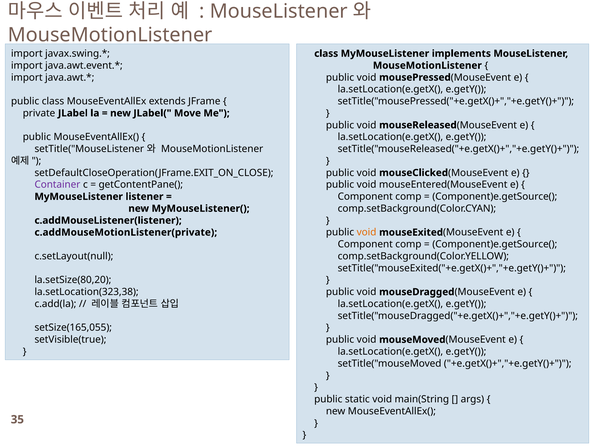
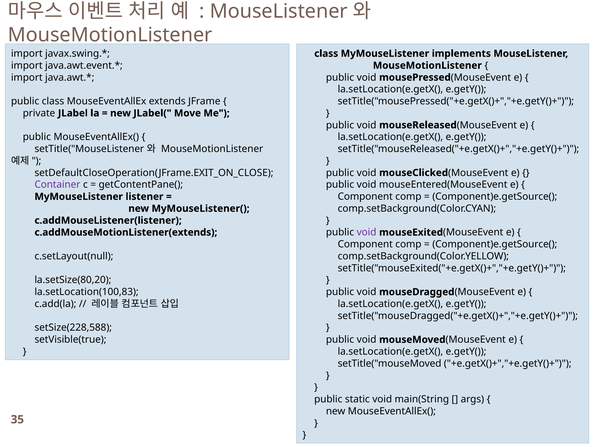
void at (367, 232) colour: orange -> purple
c.addMouseMotionListener(private: c.addMouseMotionListener(private -> c.addMouseMotionListener(extends
la.setLocation(323,38: la.setLocation(323,38 -> la.setLocation(100,83
setSize(165,055: setSize(165,055 -> setSize(228,588
